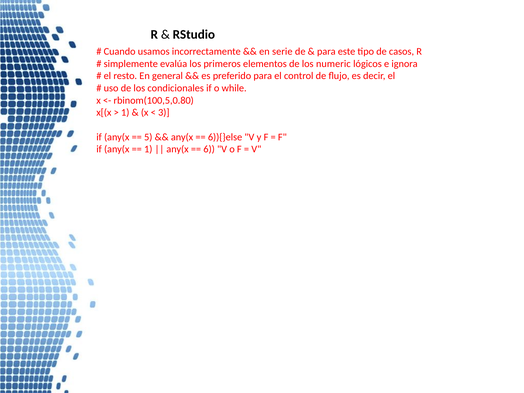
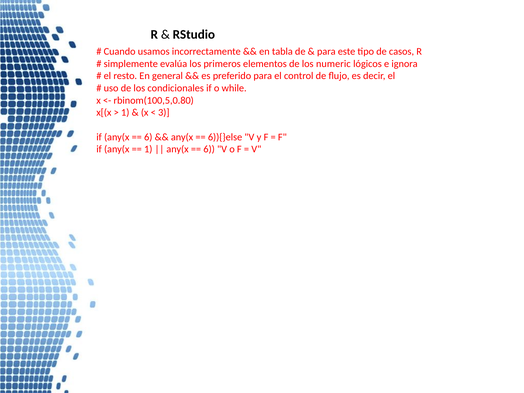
serie: serie -> tabla
5 at (148, 137): 5 -> 6
